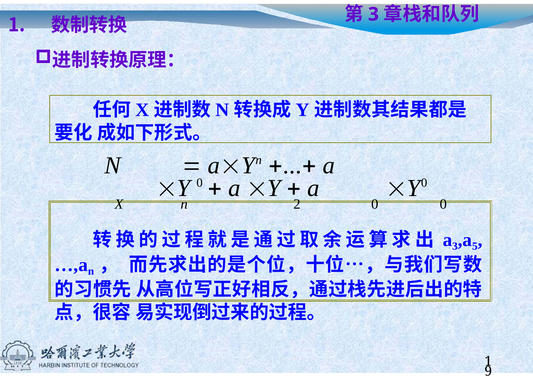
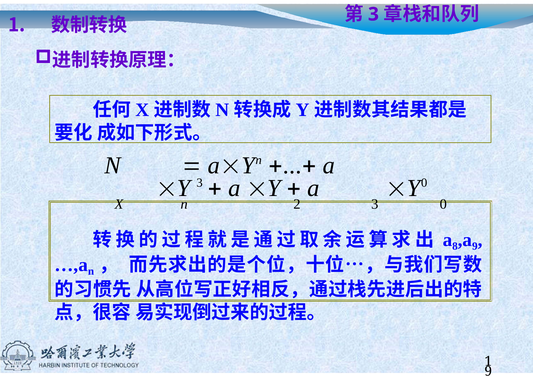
0 at (200, 183): 0 -> 3
0 at (375, 204): 0 -> 3
a 3: 3 -> 8
5 at (475, 246): 5 -> 9
